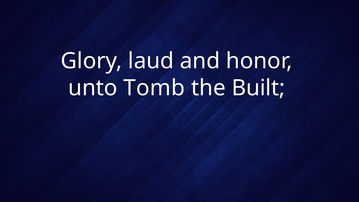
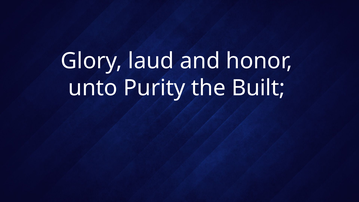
Tomb: Tomb -> Purity
